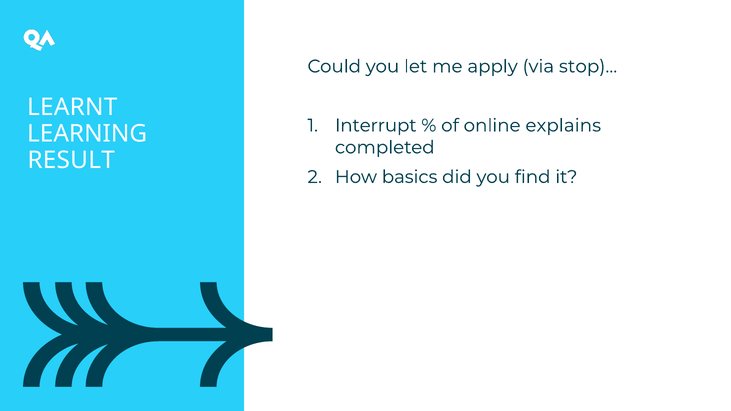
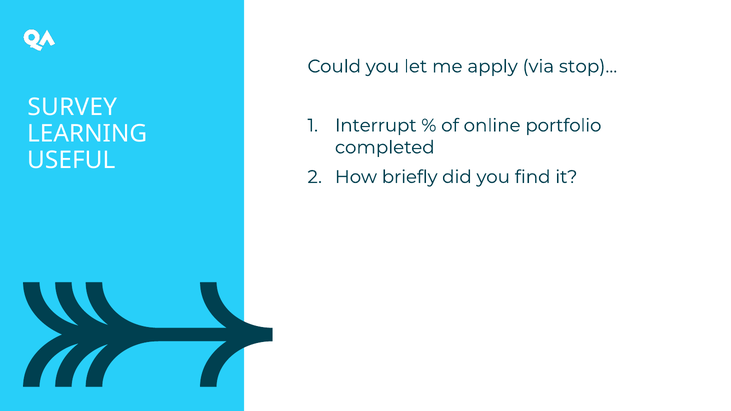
LEARNT: LEARNT -> SURVEY
explains: explains -> portfolio
RESULT: RESULT -> USEFUL
basics: basics -> briefly
